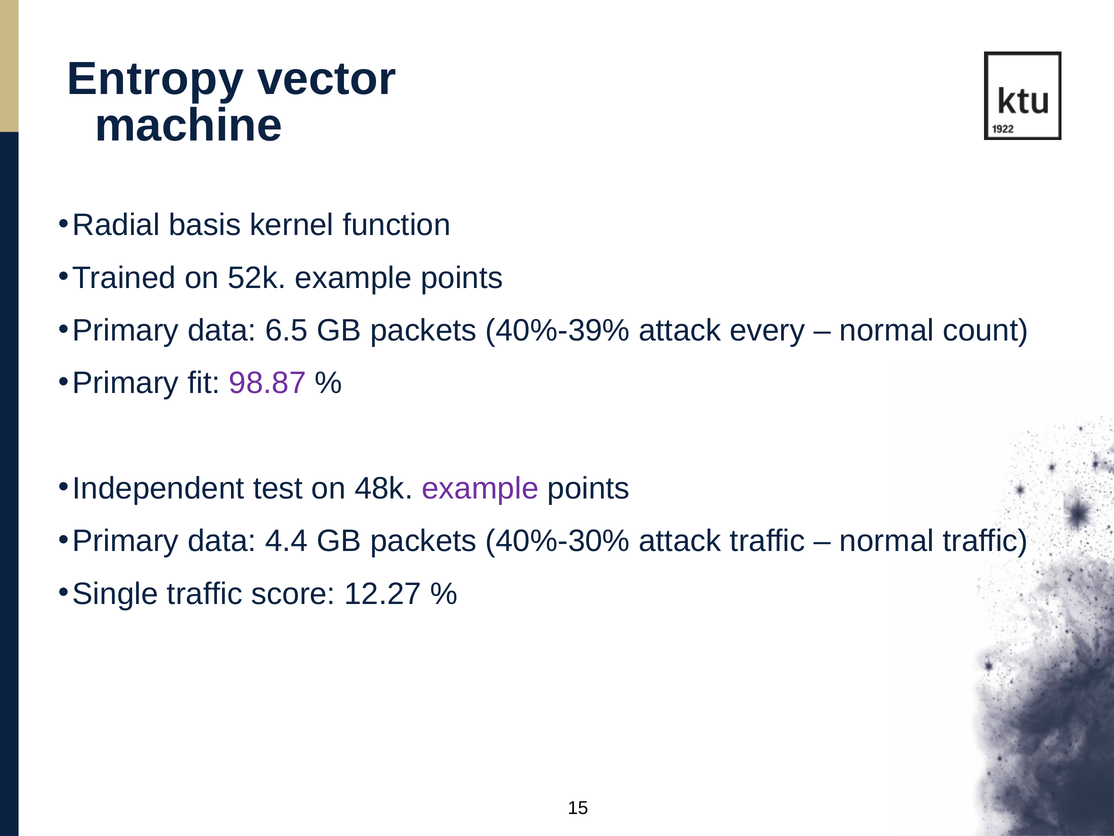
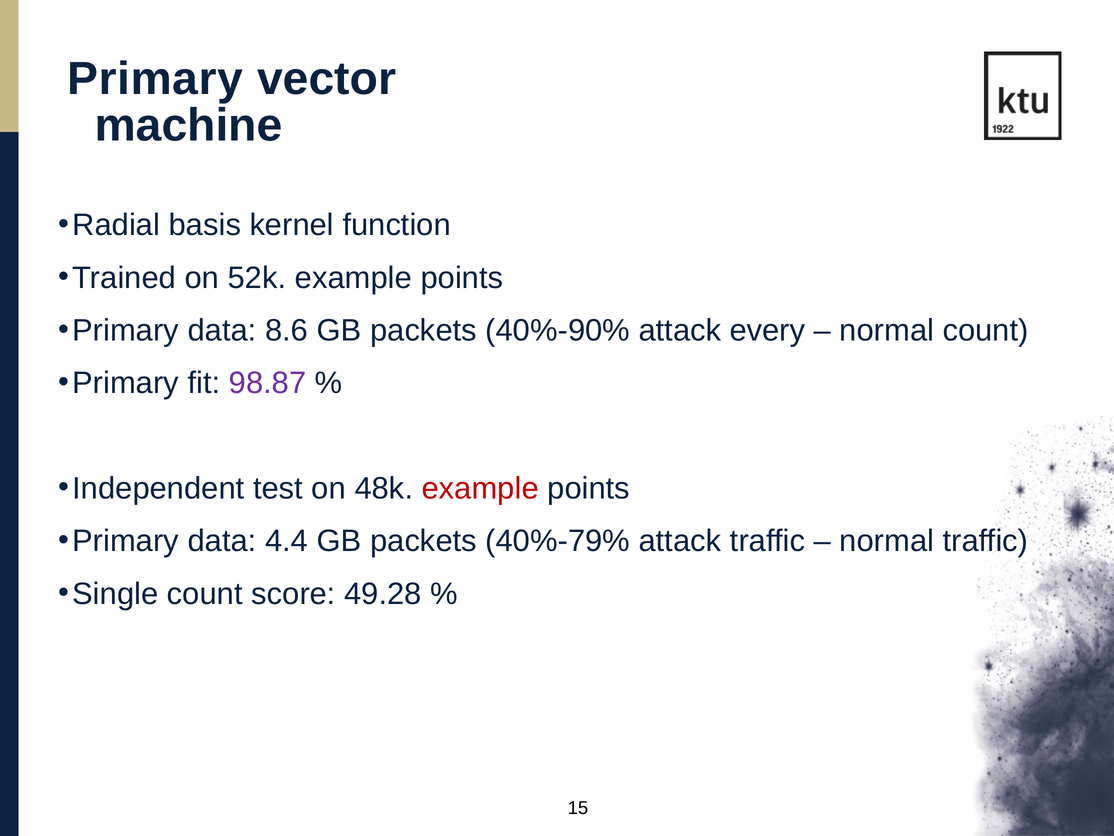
Entropy at (155, 79): Entropy -> Primary
6.5: 6.5 -> 8.6
40%-39%: 40%-39% -> 40%-90%
example at (480, 488) colour: purple -> red
40%-30%: 40%-30% -> 40%-79%
Single traffic: traffic -> count
12.27: 12.27 -> 49.28
